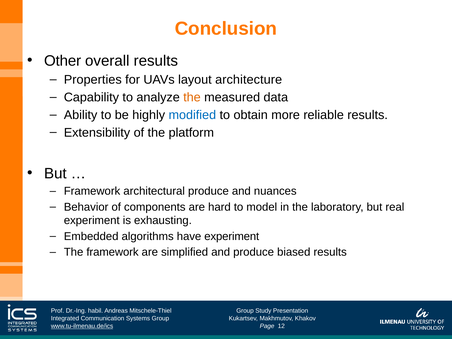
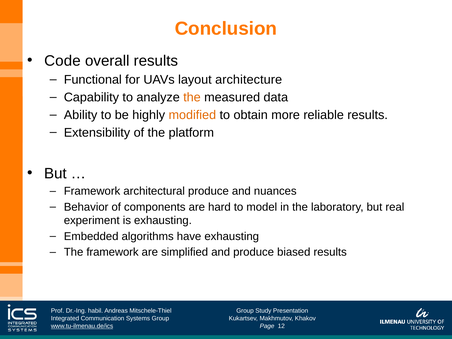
Other: Other -> Code
Properties: Properties -> Functional
modified colour: blue -> orange
have experiment: experiment -> exhausting
